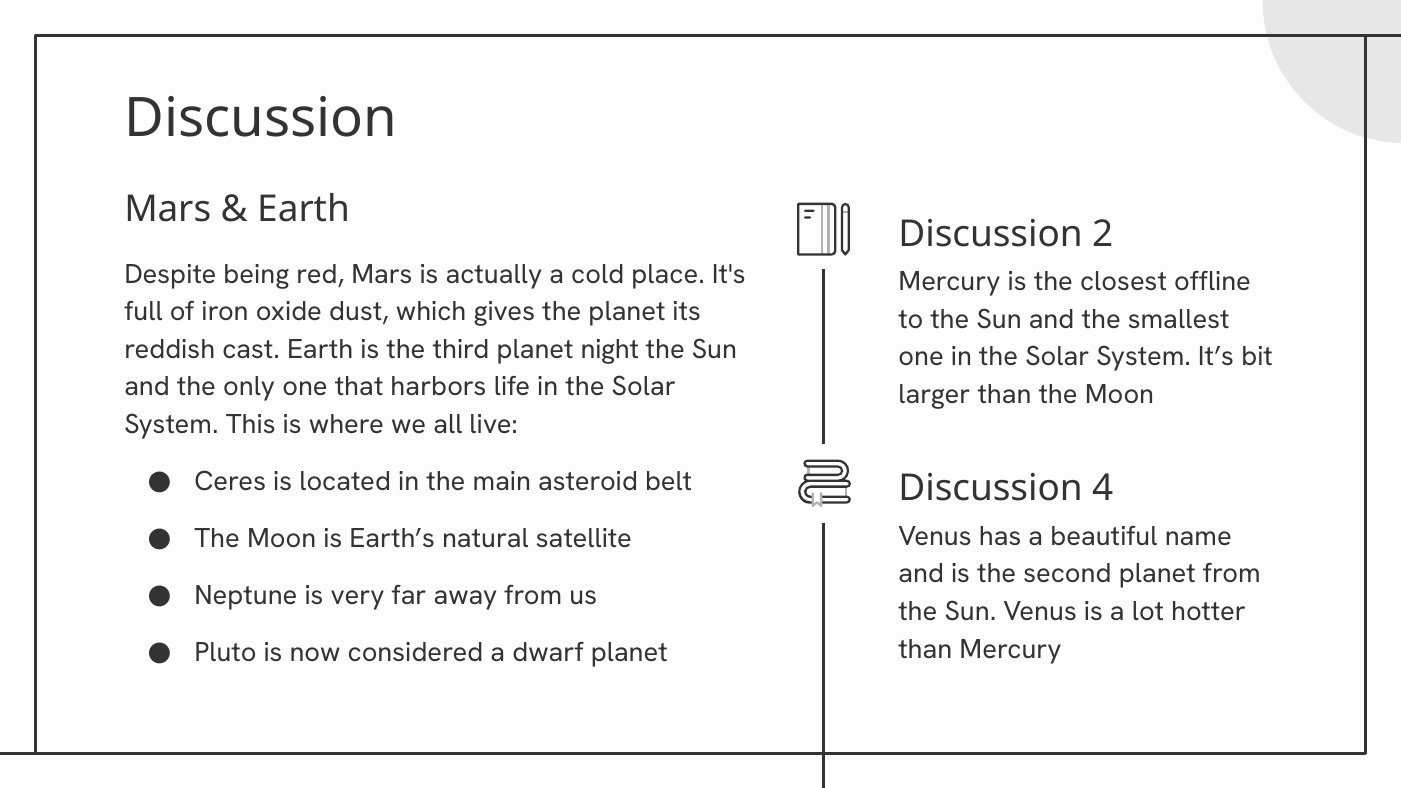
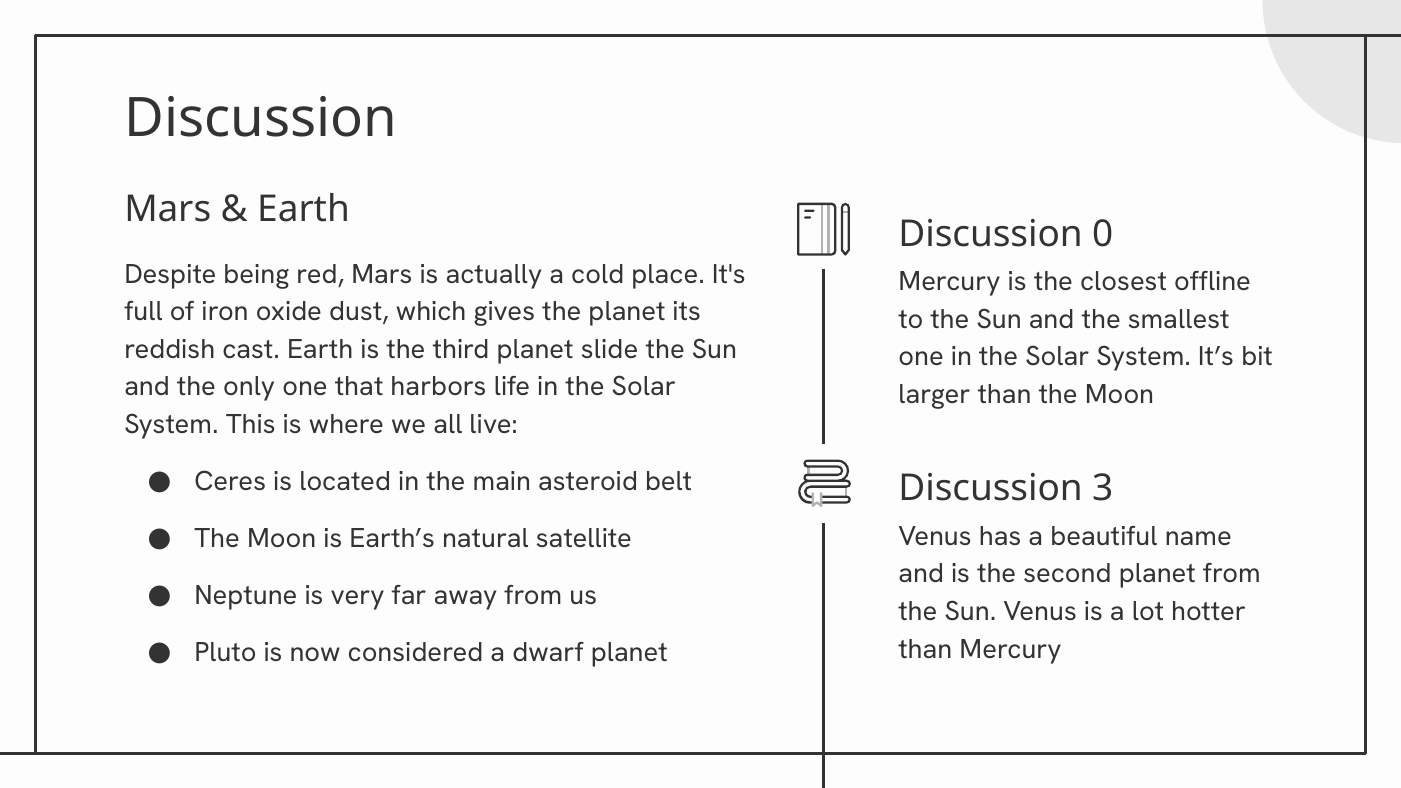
2: 2 -> 0
night: night -> slide
4: 4 -> 3
